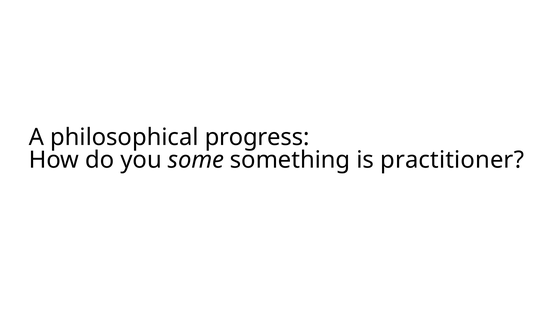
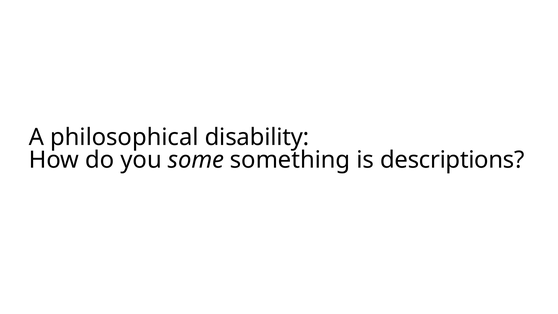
progress: progress -> disability
practitioner: practitioner -> descriptions
